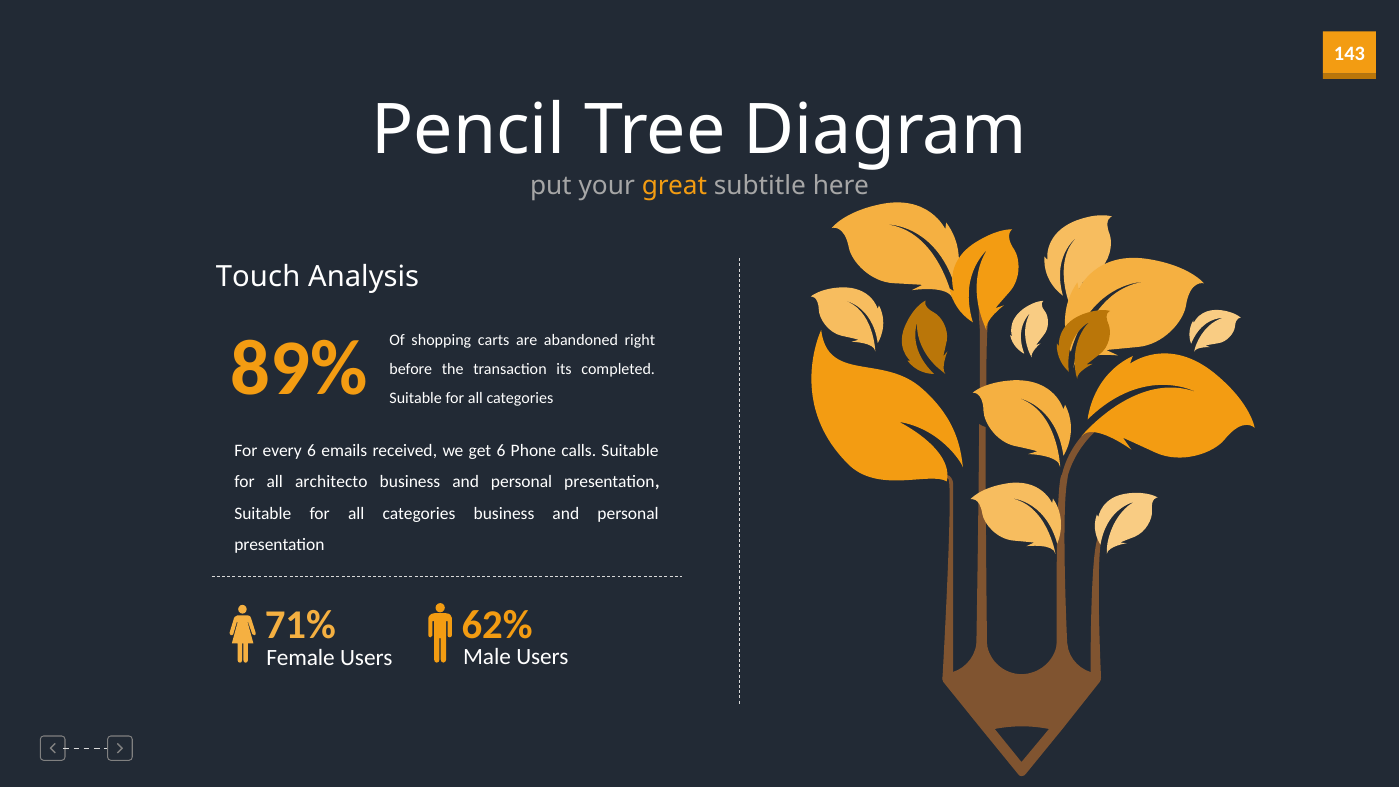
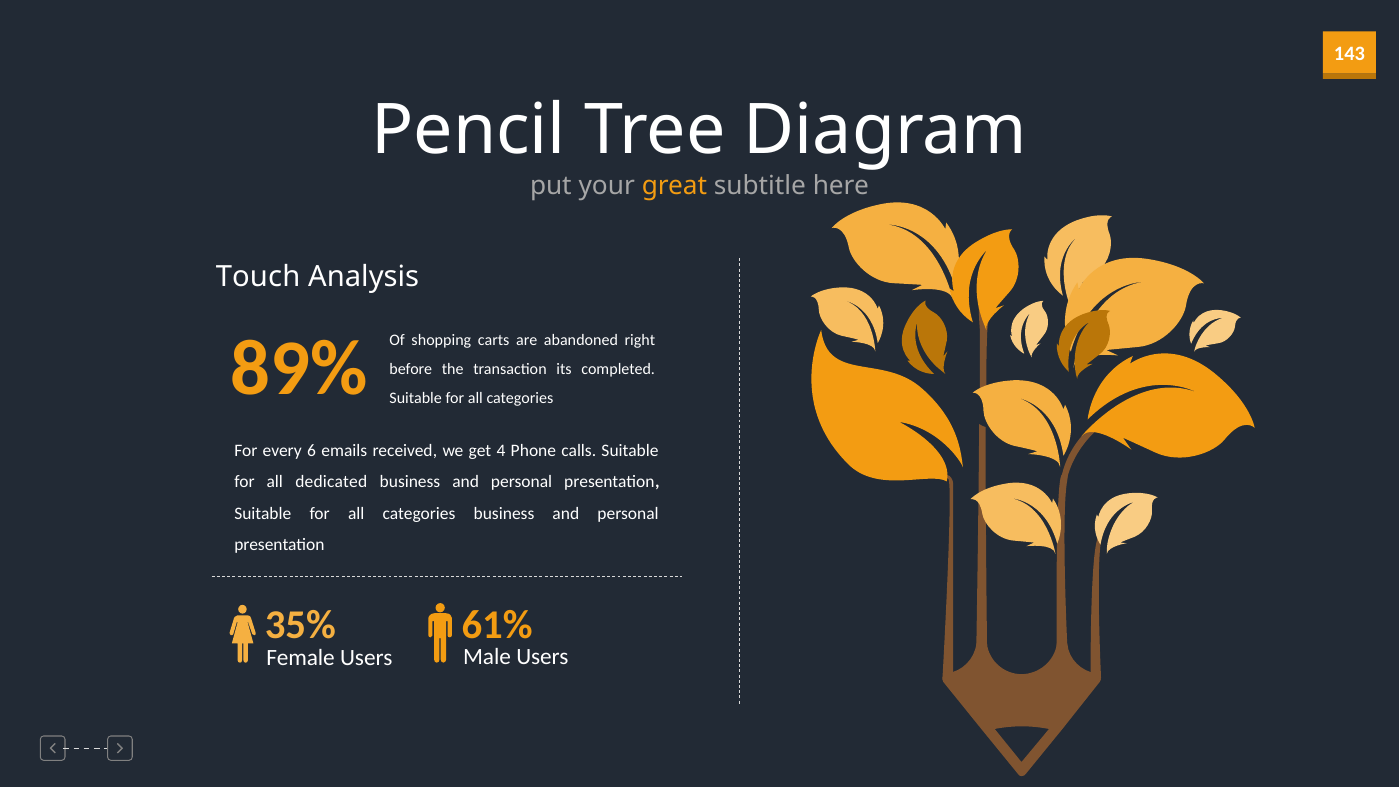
get 6: 6 -> 4
architecto: architecto -> dedicated
71%: 71% -> 35%
62%: 62% -> 61%
